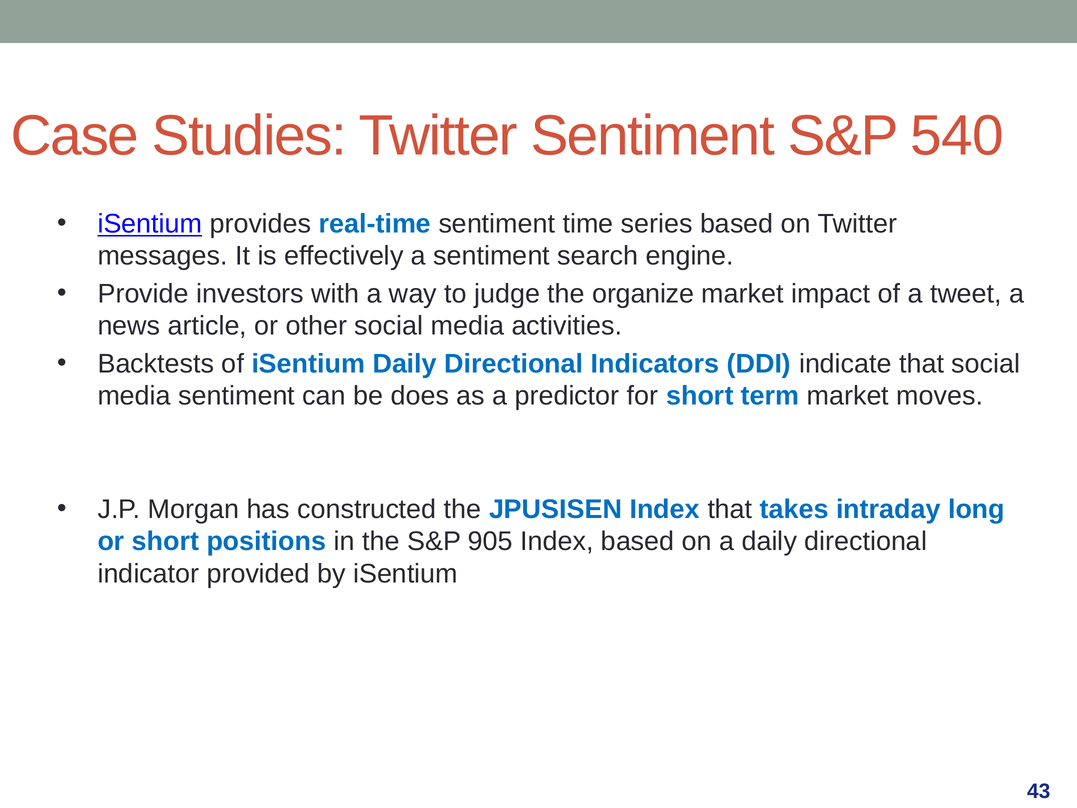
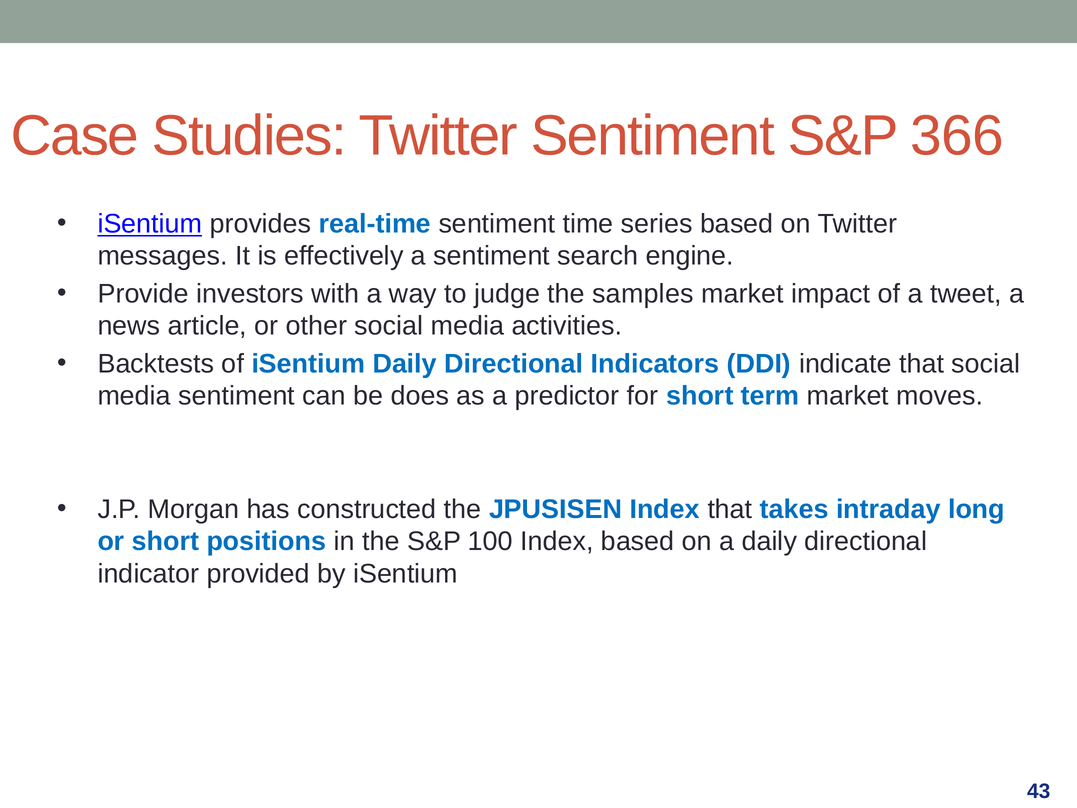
540: 540 -> 366
organize: organize -> samples
905: 905 -> 100
